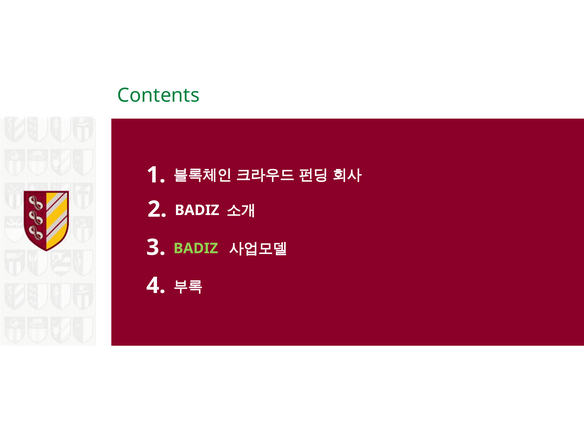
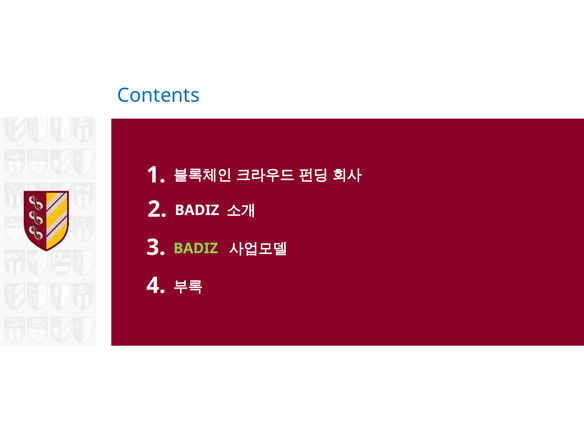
Contents colour: green -> blue
